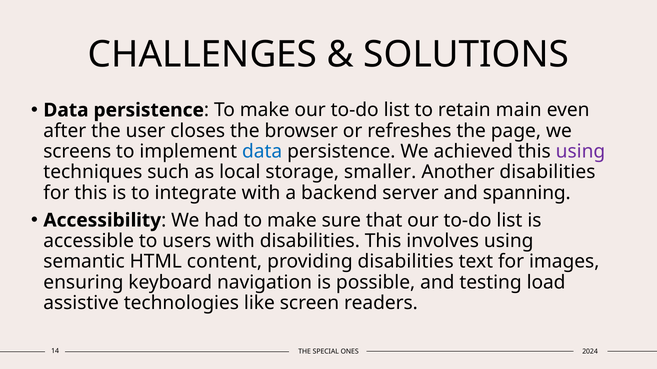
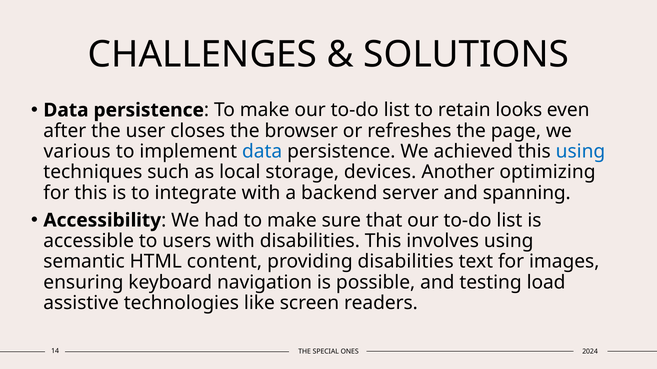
main: main -> looks
screens: screens -> various
using at (580, 152) colour: purple -> blue
smaller: smaller -> devices
Another disabilities: disabilities -> optimizing
